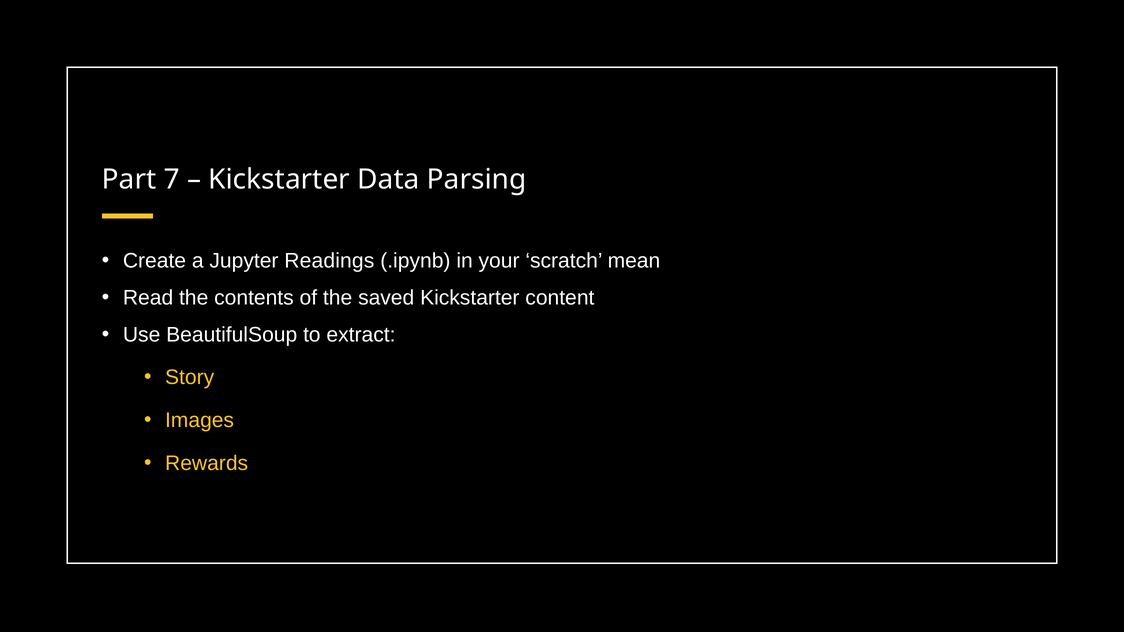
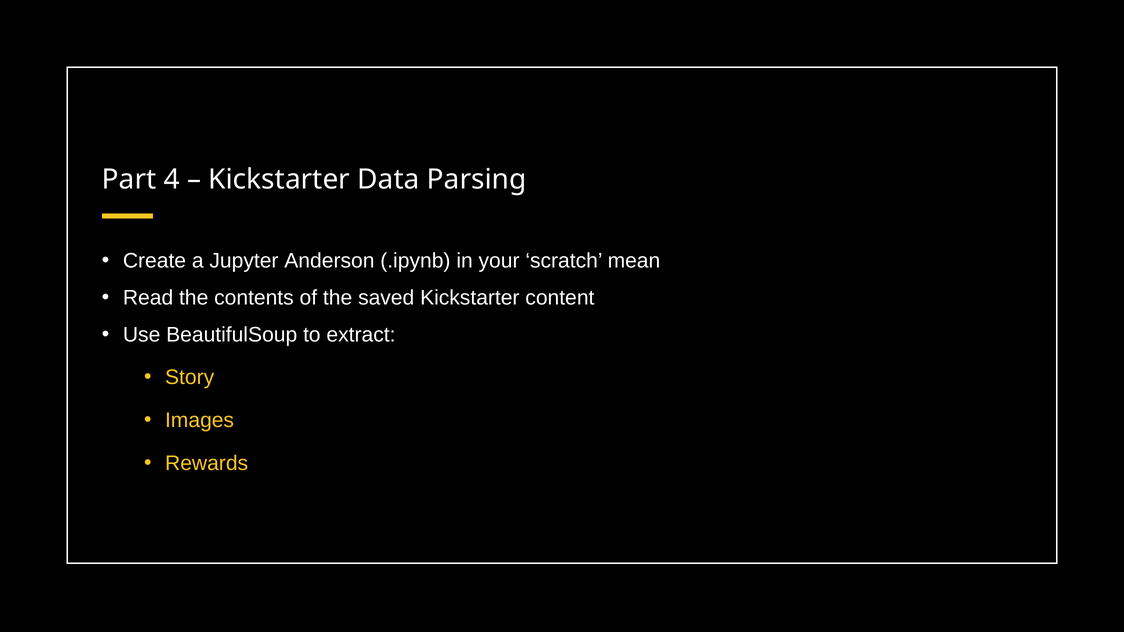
7: 7 -> 4
Readings: Readings -> Anderson
